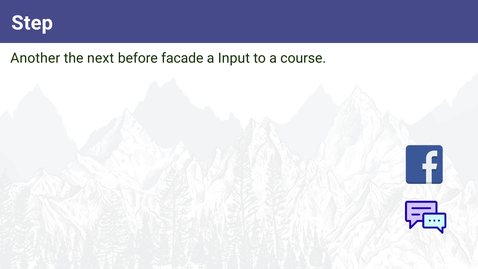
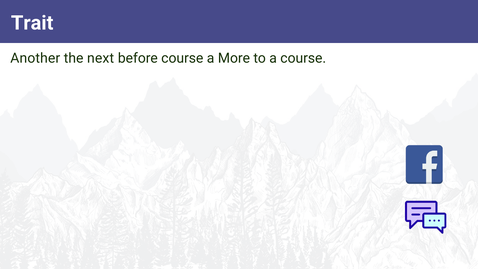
Step: Step -> Trait
before facade: facade -> course
Input: Input -> More
